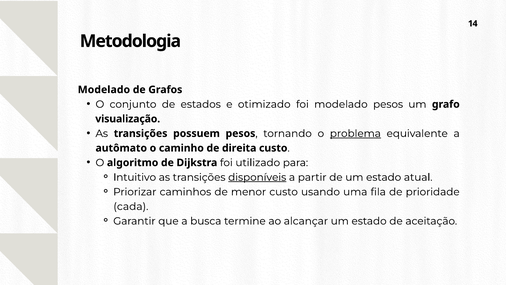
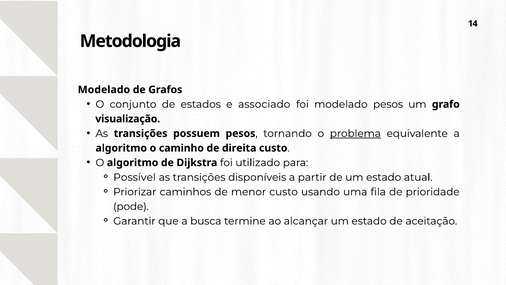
otimizado: otimizado -> associado
autômato at (121, 148): autômato -> algoritmo
Intuitivo: Intuitivo -> Possível
disponíveis underline: present -> none
cada: cada -> pode
